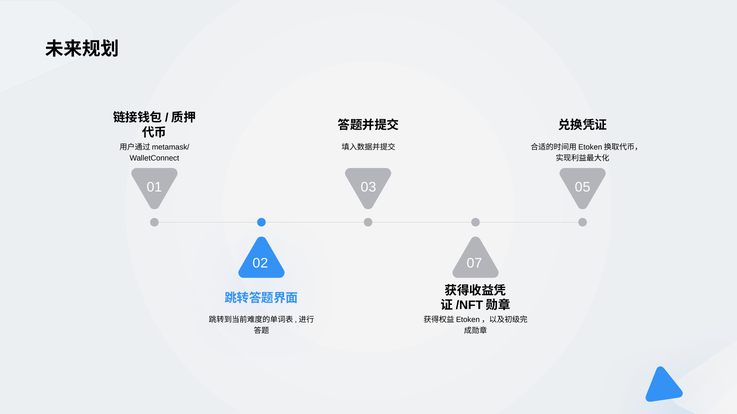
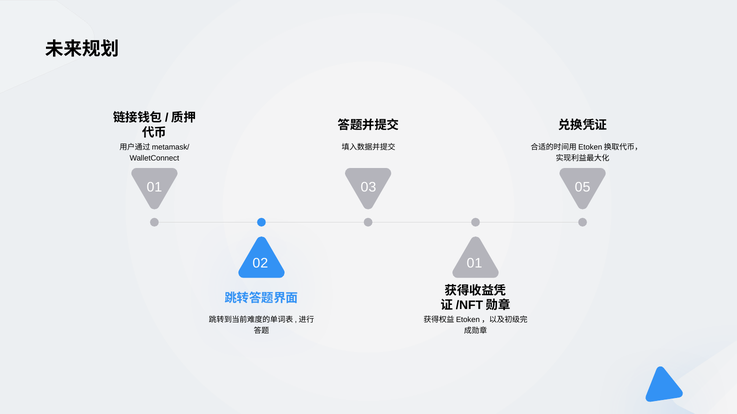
7 at (478, 264): 7 -> 1
